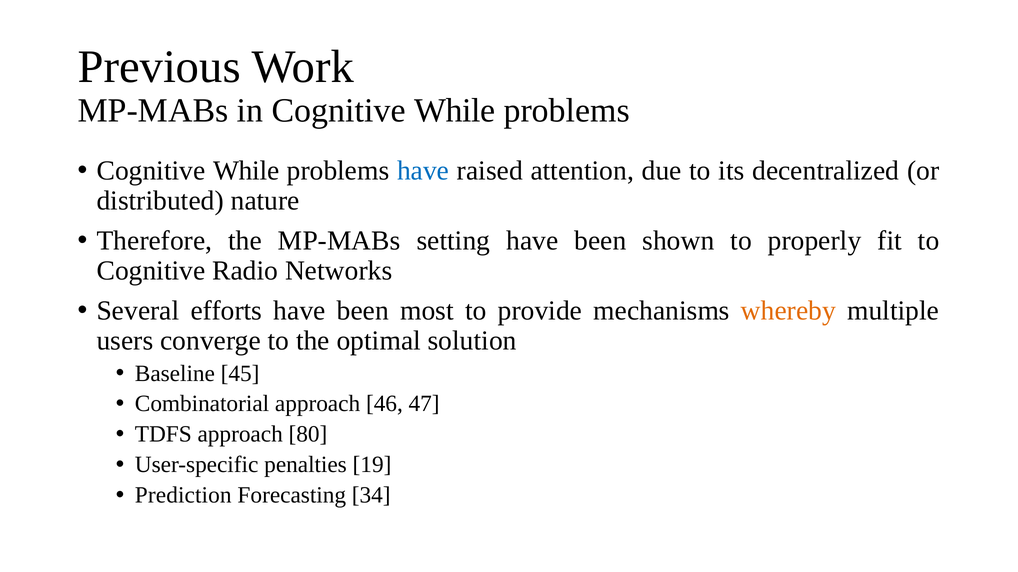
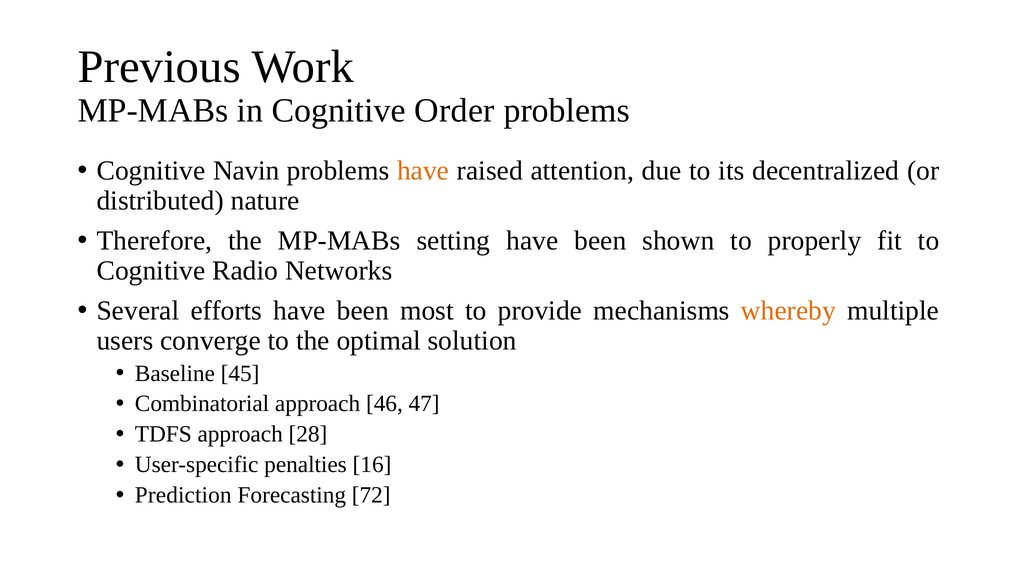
in Cognitive While: While -> Order
While at (246, 171): While -> Navin
have at (423, 171) colour: blue -> orange
80: 80 -> 28
19: 19 -> 16
34: 34 -> 72
